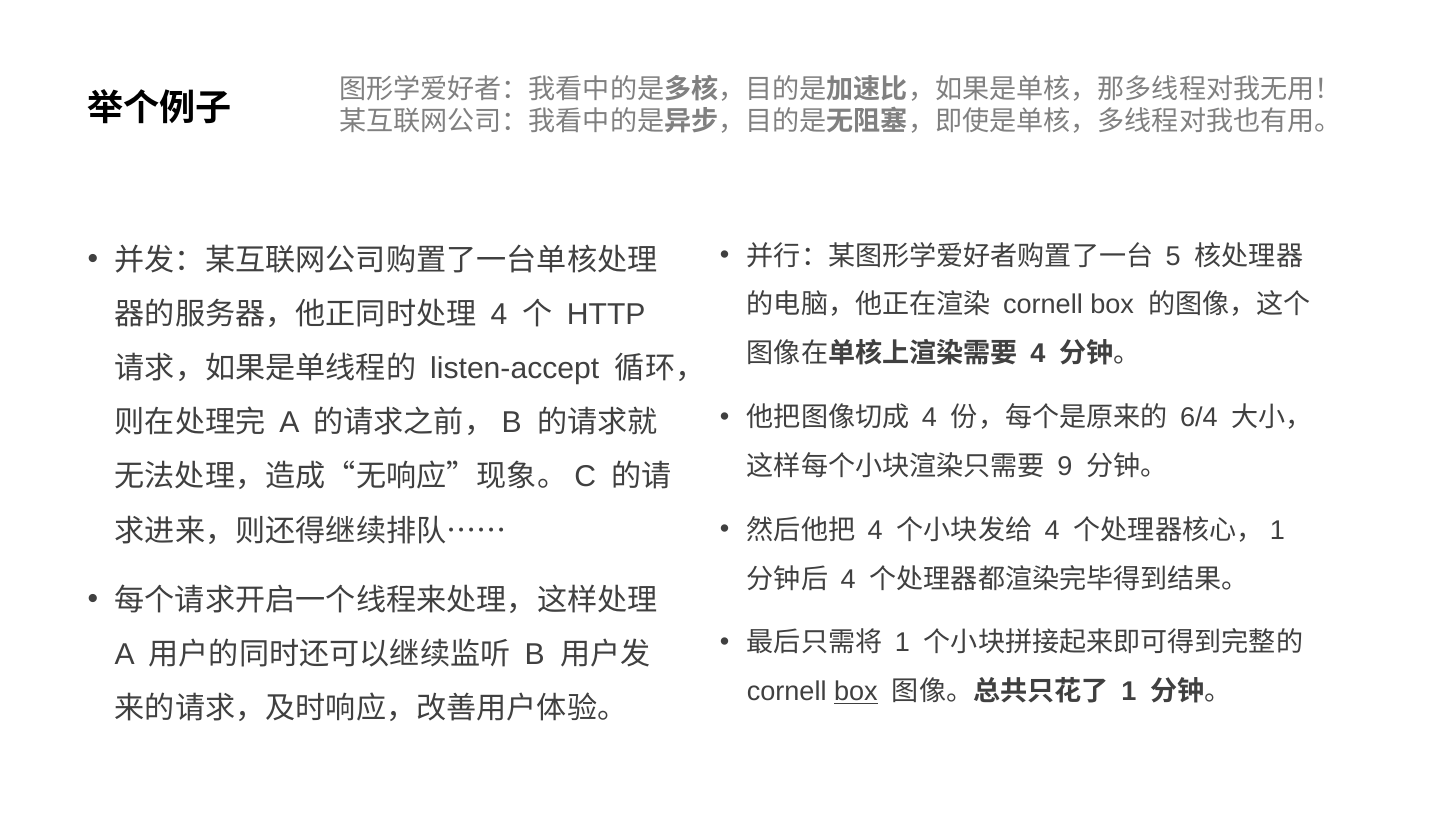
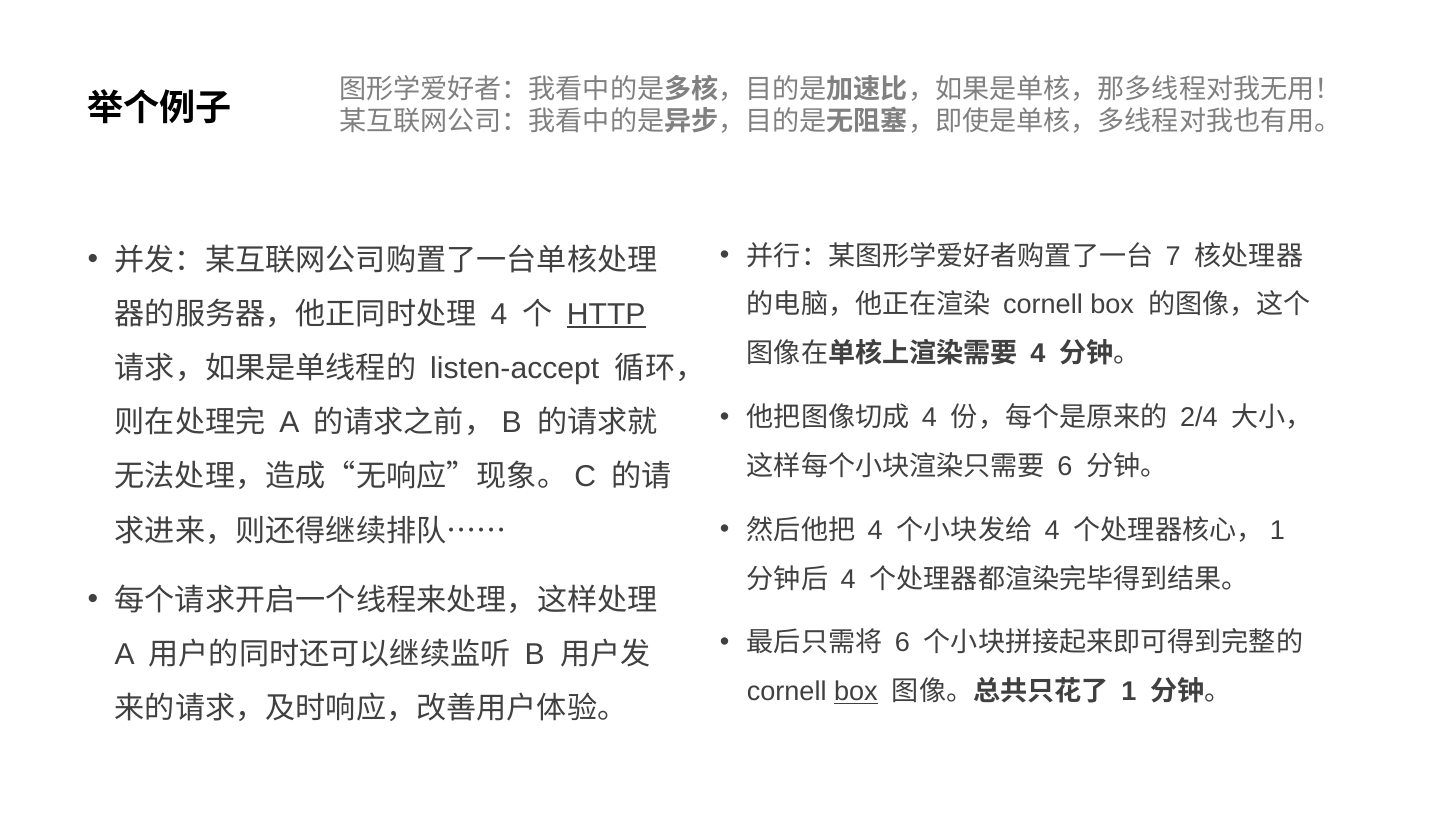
5: 5 -> 7
HTTP underline: none -> present
6/4: 6/4 -> 2/4
9 at (1065, 466): 9 -> 6
1 at (902, 643): 1 -> 6
